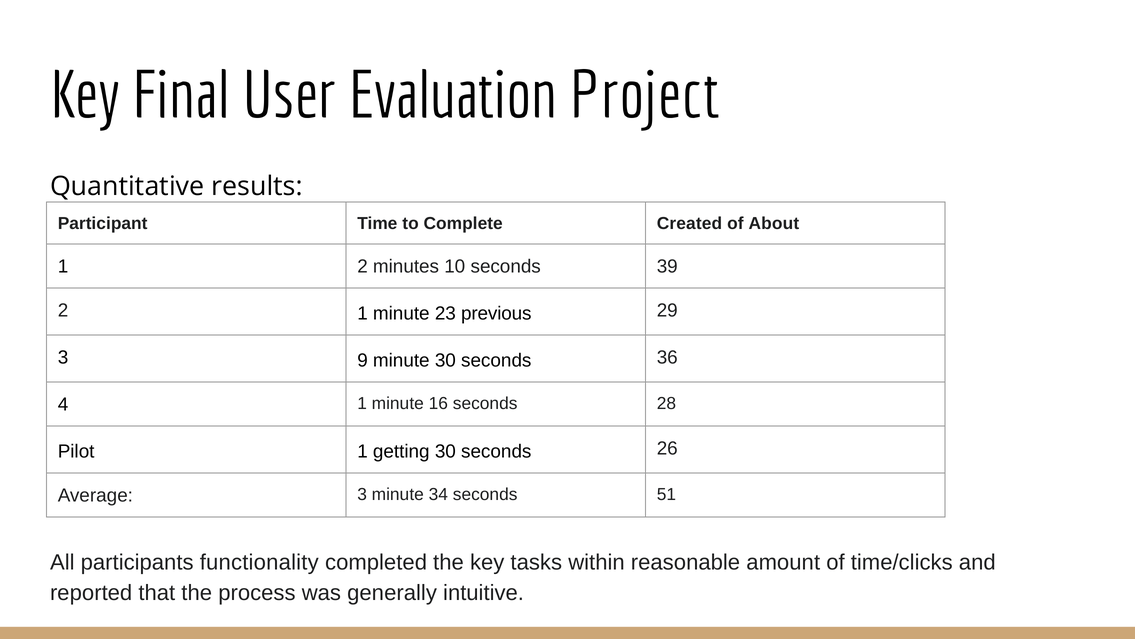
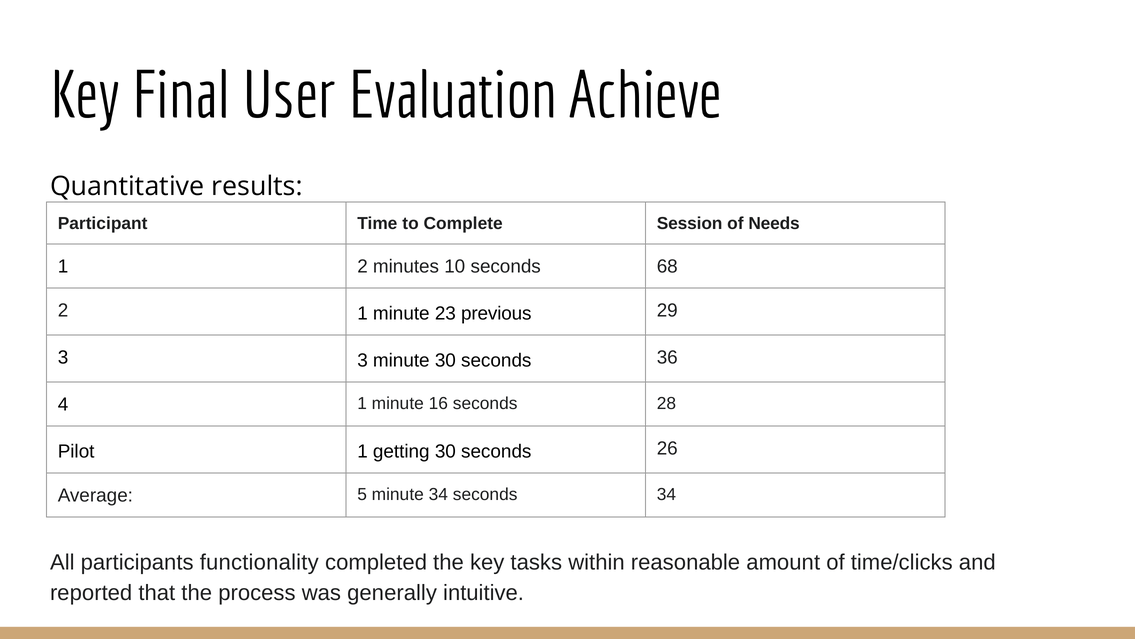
Project: Project -> Achieve
Created: Created -> Session
About: About -> Needs
39: 39 -> 68
3 9: 9 -> 3
Average 3: 3 -> 5
seconds 51: 51 -> 34
